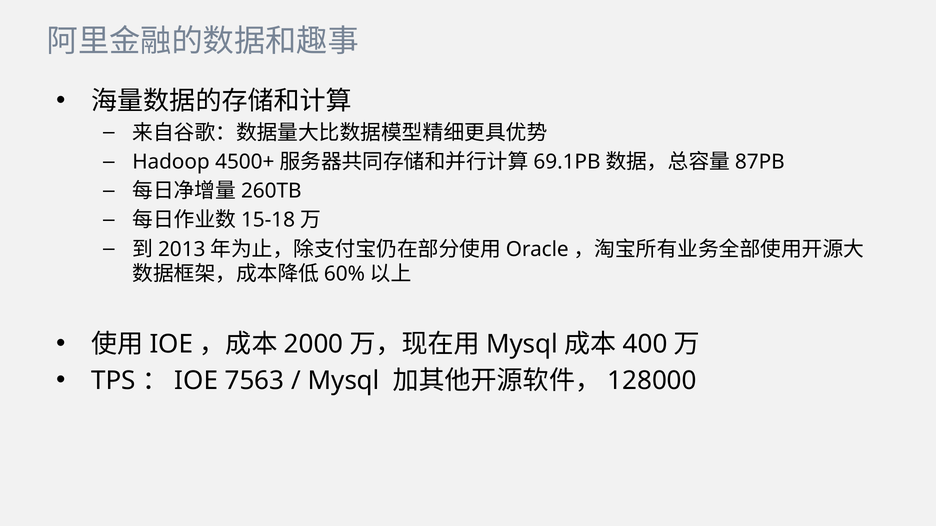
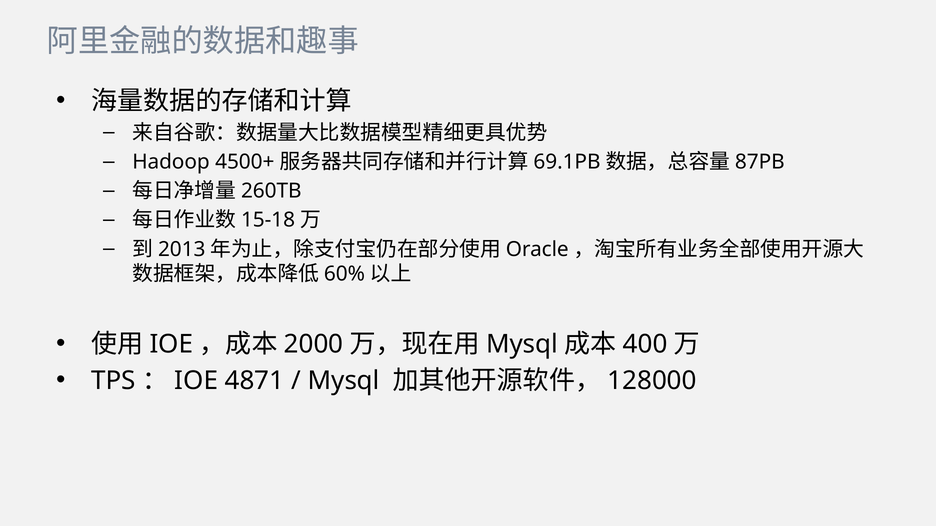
7563: 7563 -> 4871
